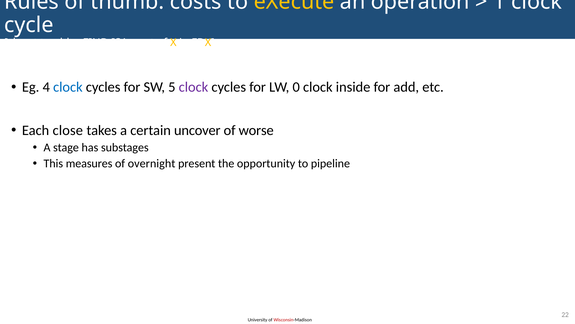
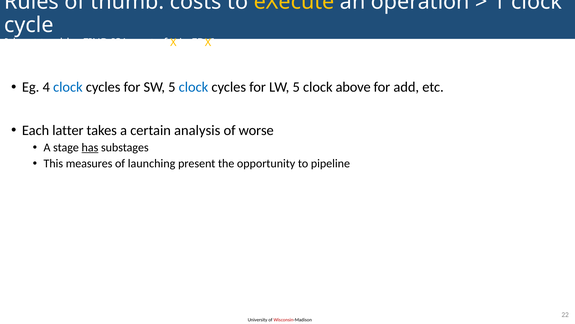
clock at (193, 87) colour: purple -> blue
LW 0: 0 -> 5
inside: inside -> above
close: close -> latter
uncover: uncover -> analysis
has underline: none -> present
overnight: overnight -> launching
